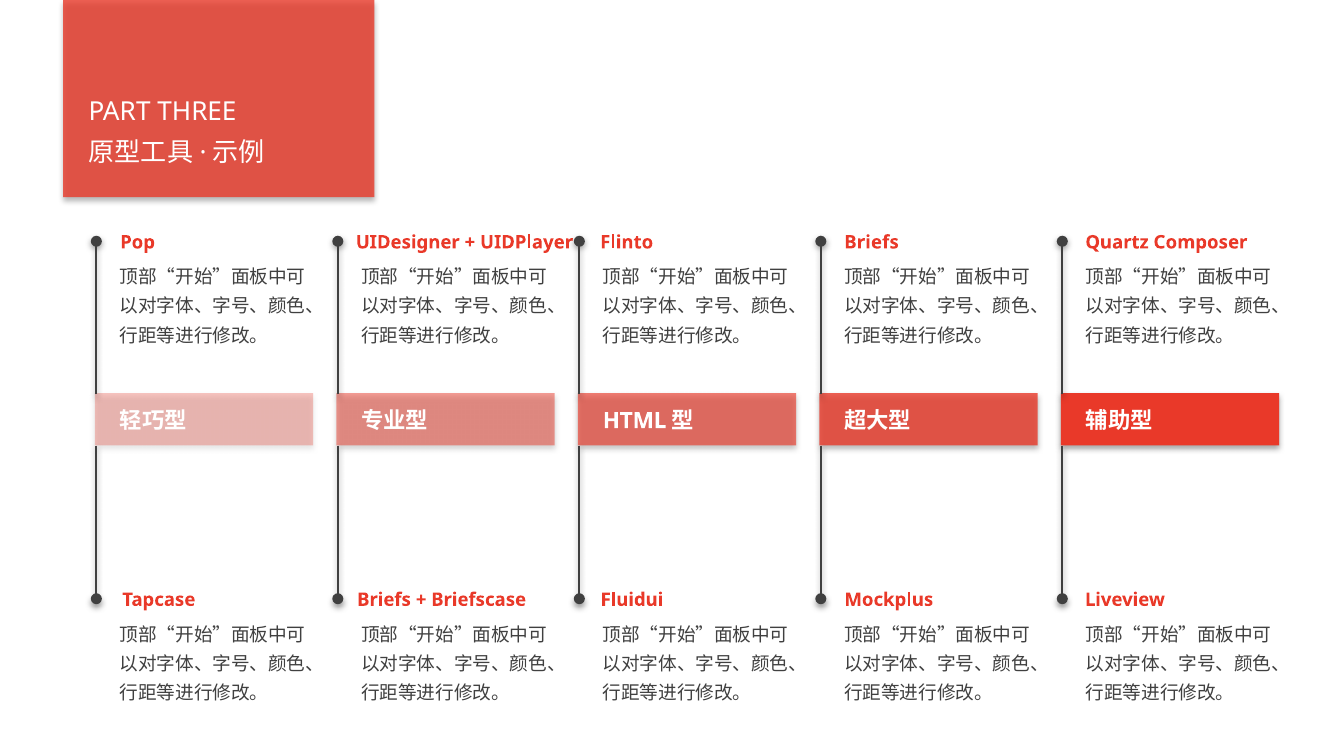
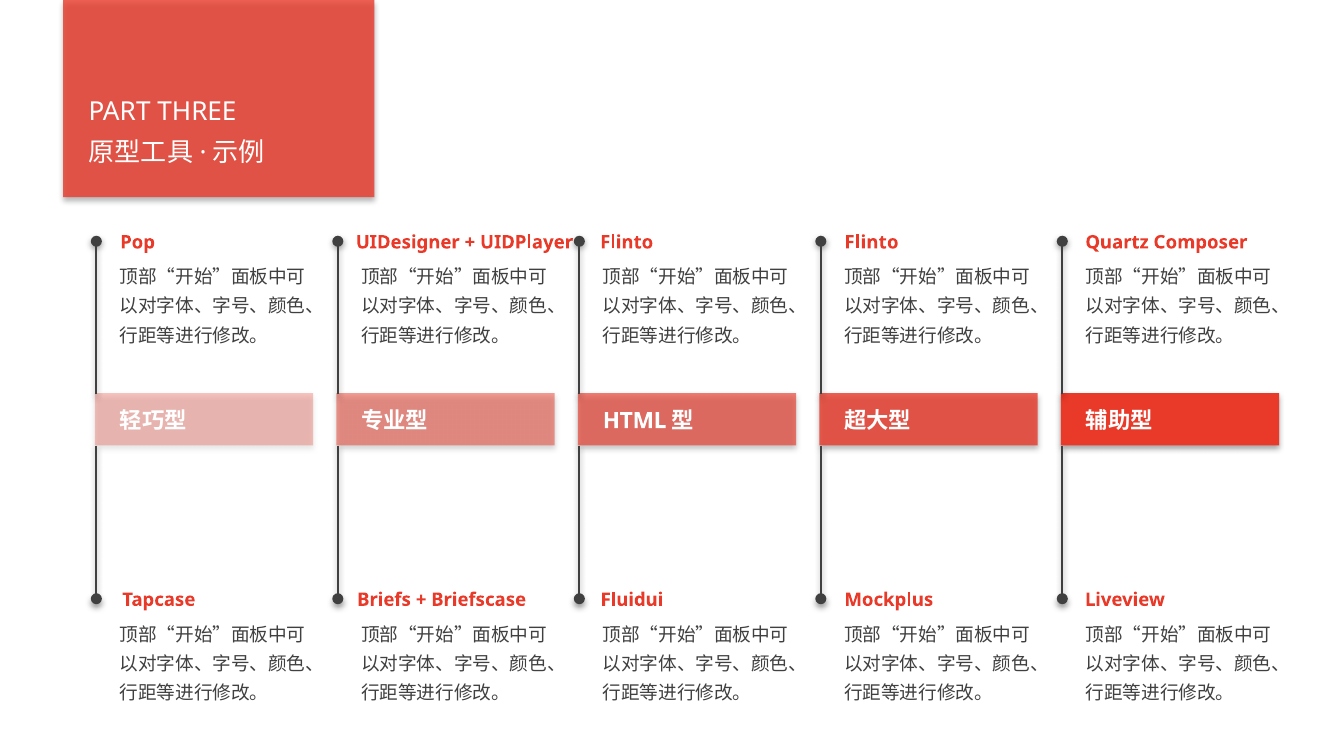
Briefs at (872, 242): Briefs -> Flinto
